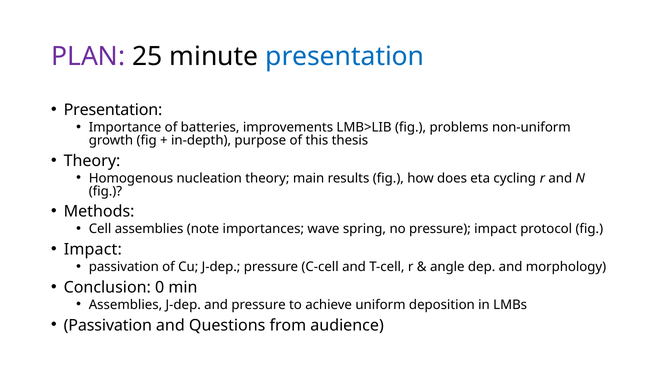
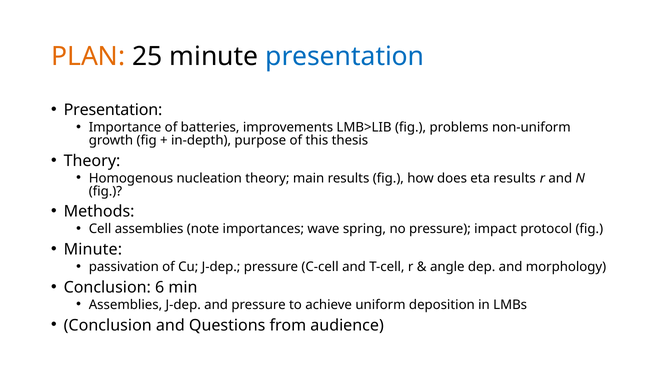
PLAN colour: purple -> orange
eta cycling: cycling -> results
Impact at (93, 249): Impact -> Minute
0: 0 -> 6
Passivation at (108, 325): Passivation -> Conclusion
